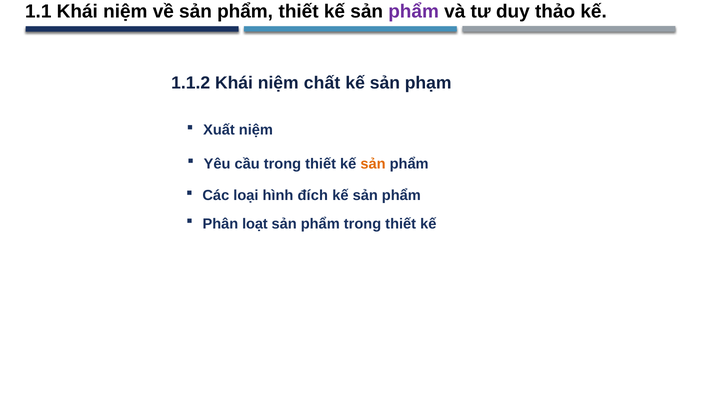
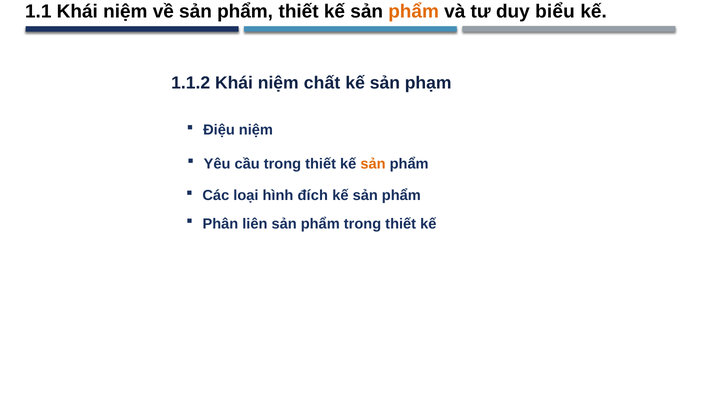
phẩm at (414, 12) colour: purple -> orange
thảo: thảo -> biểu
Xuất: Xuất -> Điệu
loạt: loạt -> liên
